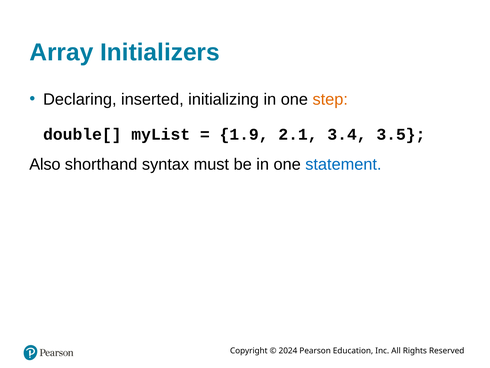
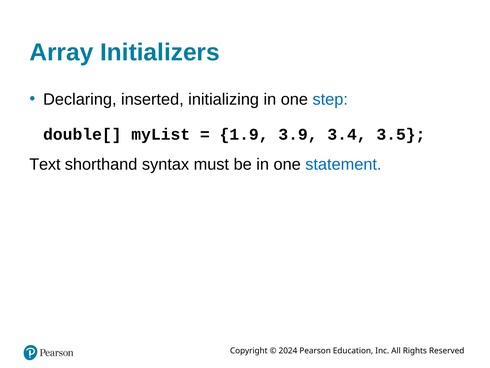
step colour: orange -> blue
2.1: 2.1 -> 3.9
Also: Also -> Text
